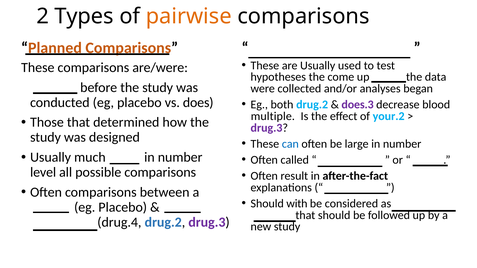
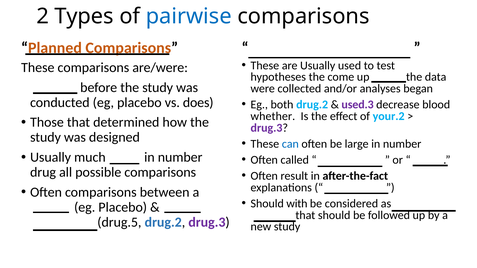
pairwise colour: orange -> blue
does.3: does.3 -> used.3
multiple: multiple -> whether
level: level -> drug
drug.4: drug.4 -> drug.5
